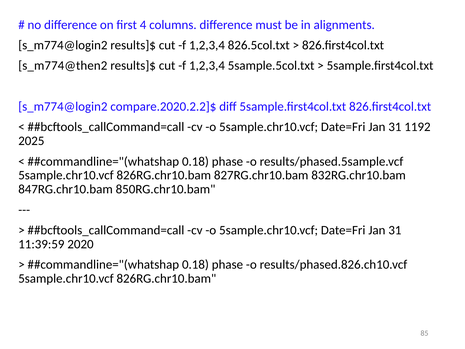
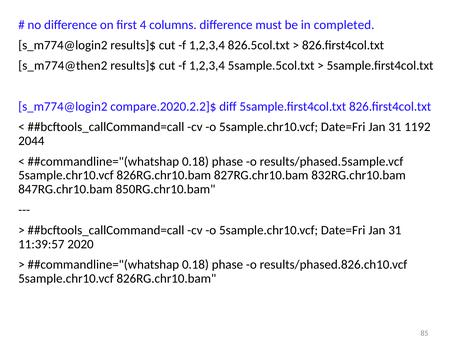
alignments: alignments -> completed
2025: 2025 -> 2044
11:39:59: 11:39:59 -> 11:39:57
